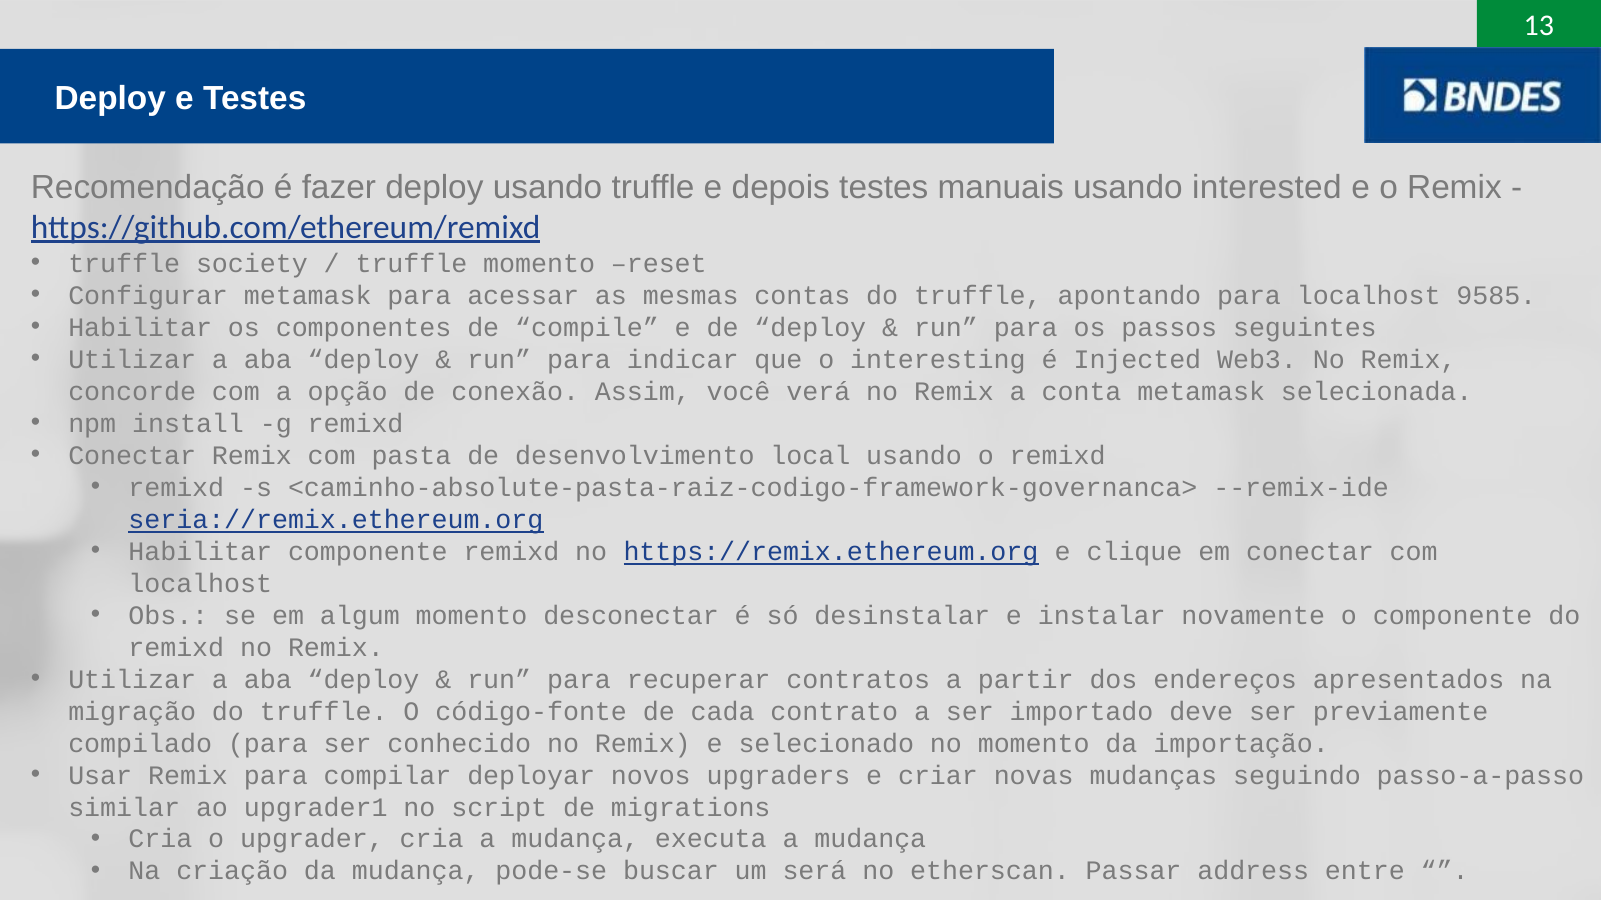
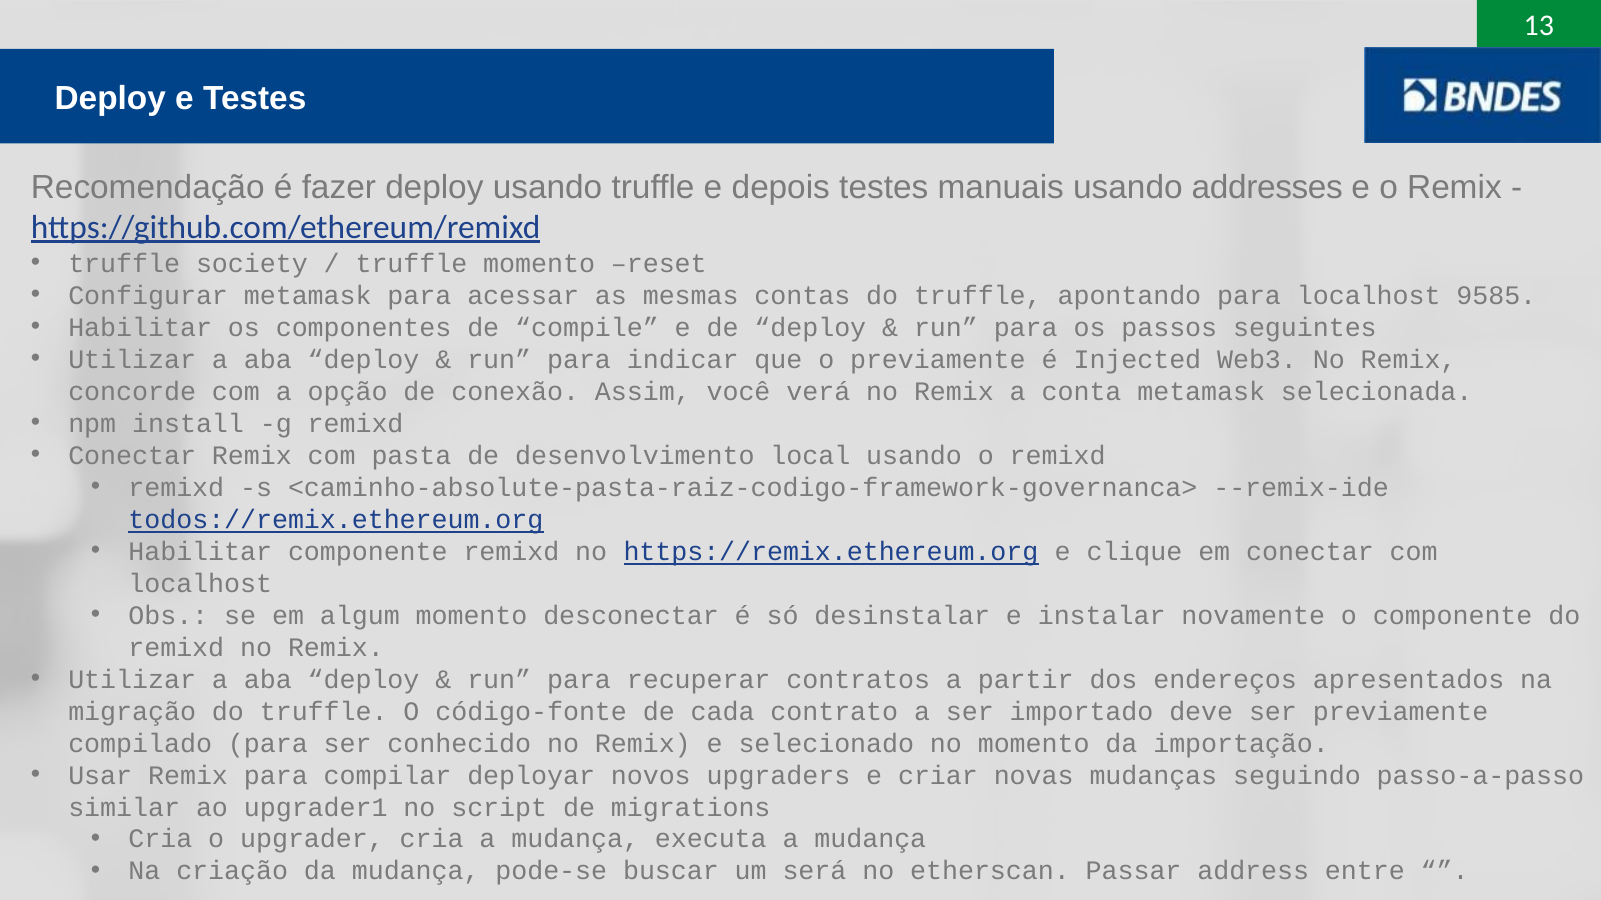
interested: interested -> addresses
o interesting: interesting -> previamente
seria://remix.ethereum.org: seria://remix.ethereum.org -> todos://remix.ethereum.org
